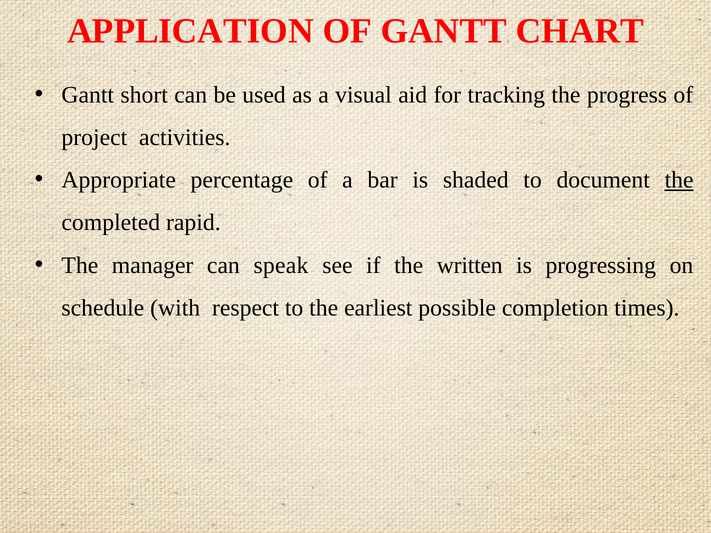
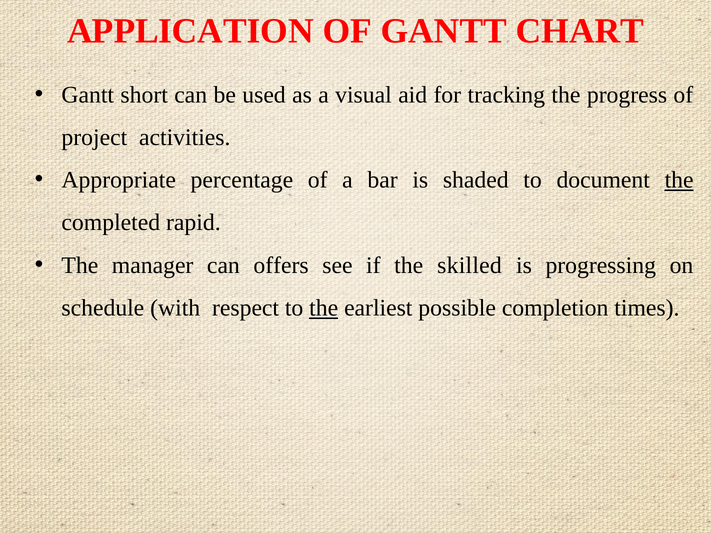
speak: speak -> offers
written: written -> skilled
the at (324, 308) underline: none -> present
